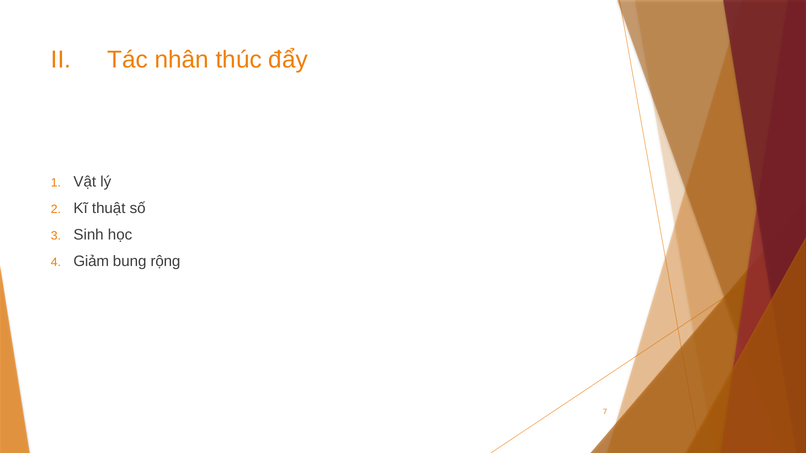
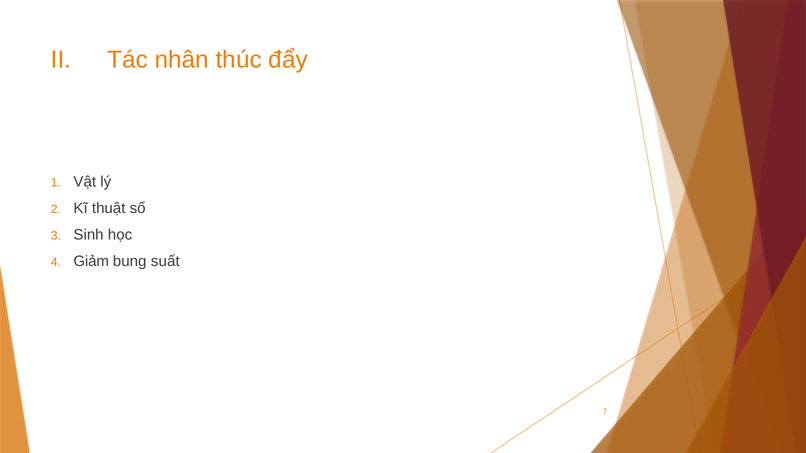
rộng: rộng -> suất
